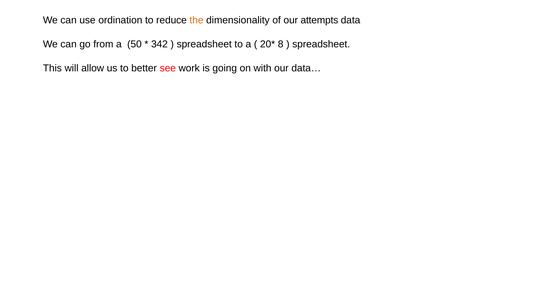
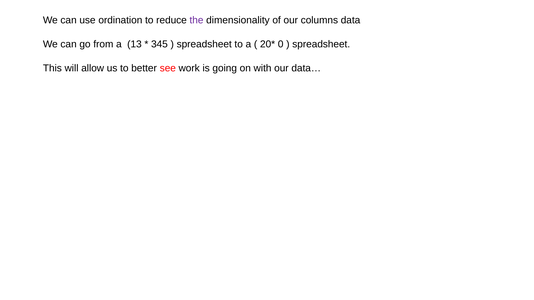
the colour: orange -> purple
attempts: attempts -> columns
50: 50 -> 13
342: 342 -> 345
8: 8 -> 0
